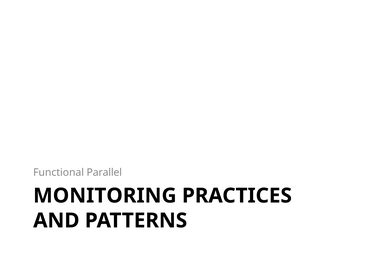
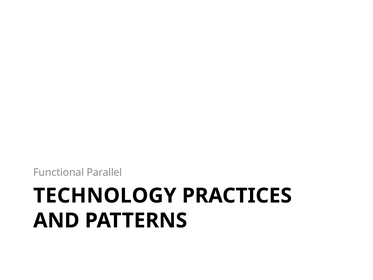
MONITORING: MONITORING -> TECHNOLOGY
